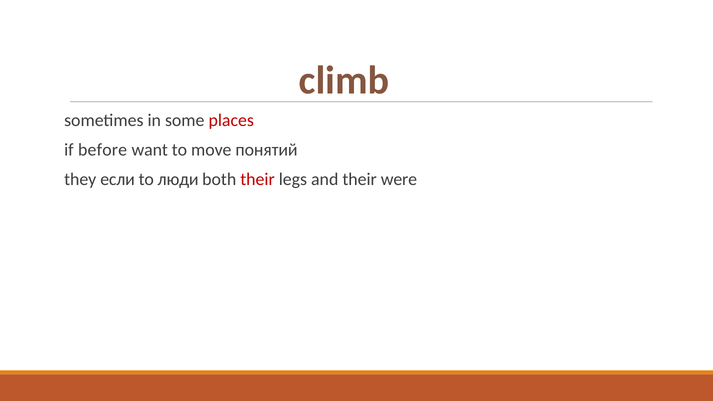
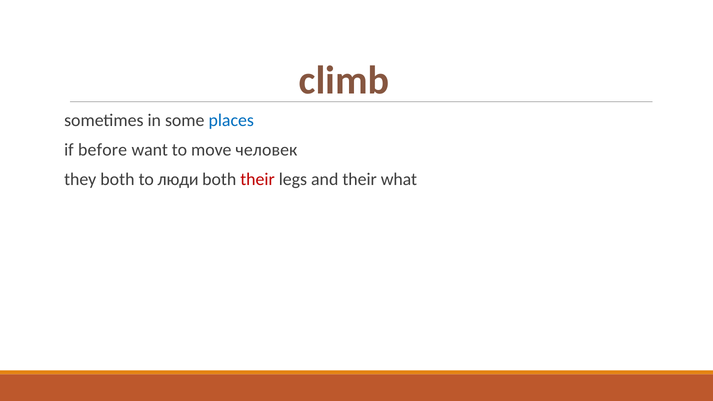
places colour: red -> blue
понятий: понятий -> человек
they если: если -> both
were: were -> what
